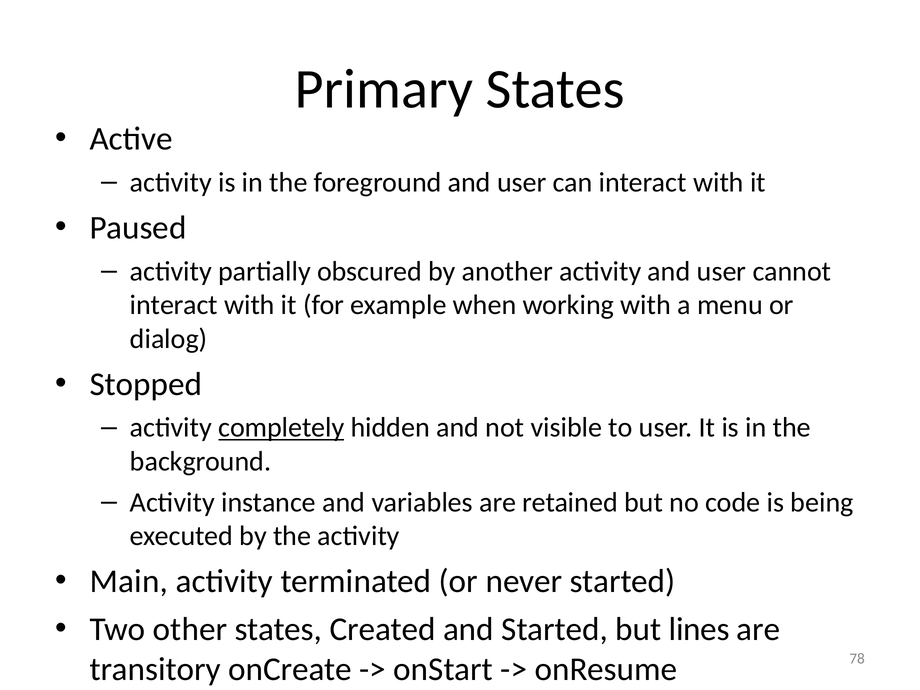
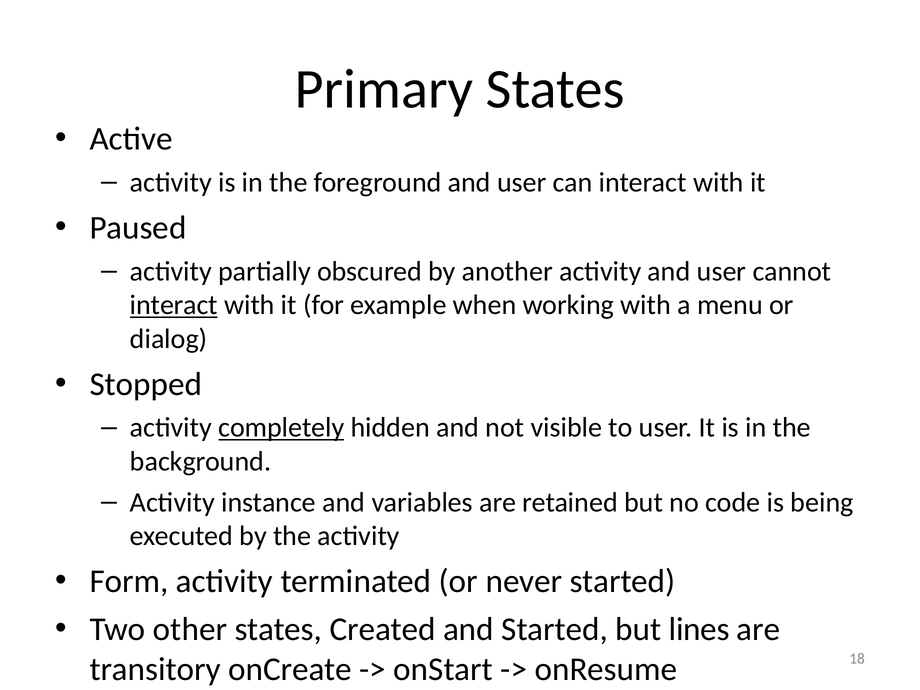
interact at (174, 305) underline: none -> present
Main: Main -> Form
78: 78 -> 18
